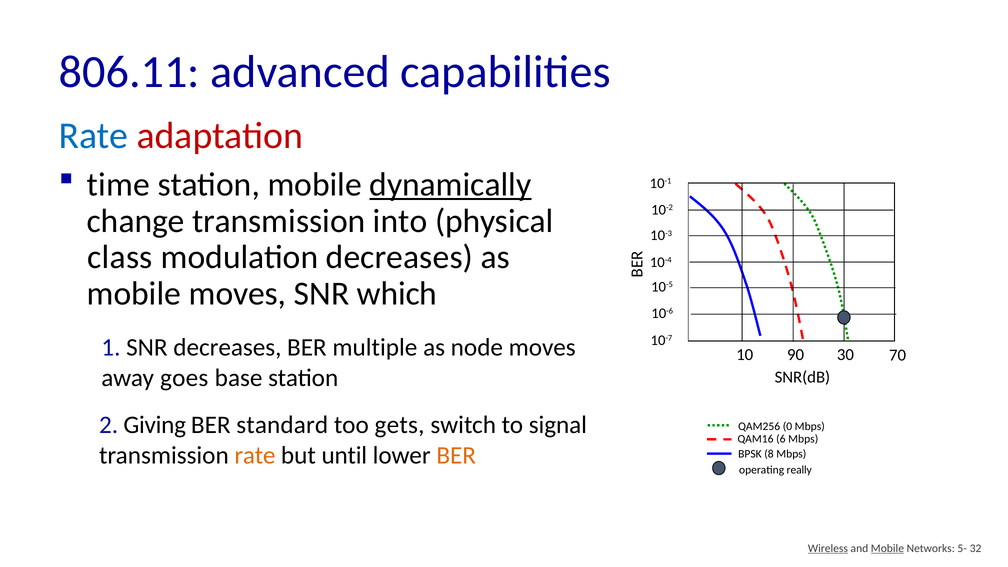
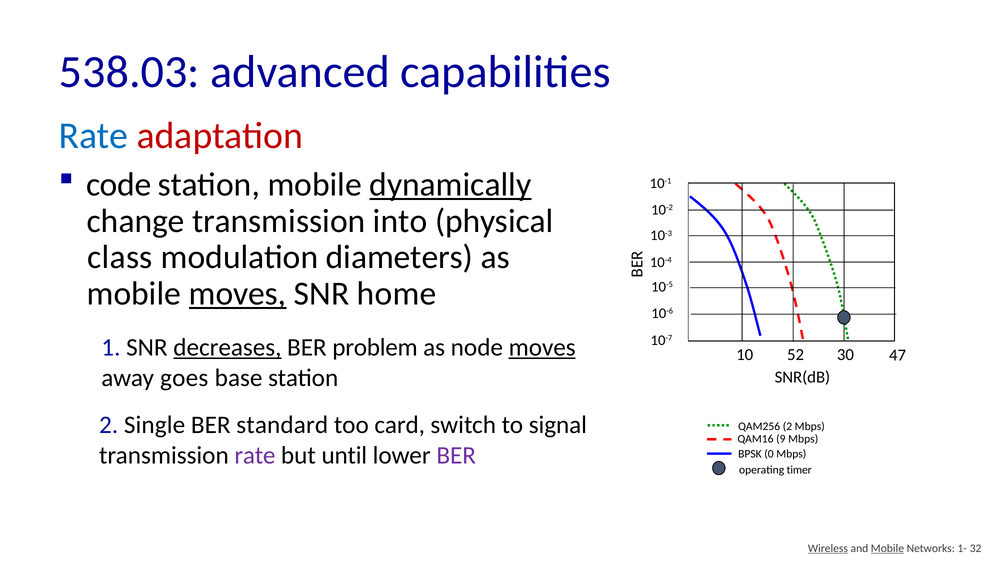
806.11: 806.11 -> 538.03
time: time -> code
modulation decreases: decreases -> diameters
moves at (238, 294) underline: none -> present
which: which -> home
decreases at (227, 348) underline: none -> present
multiple: multiple -> problem
moves at (542, 348) underline: none -> present
90: 90 -> 52
70: 70 -> 47
Giving: Giving -> Single
gets: gets -> card
QAM256 0: 0 -> 2
6: 6 -> 9
rate at (255, 455) colour: orange -> purple
BER at (456, 455) colour: orange -> purple
8: 8 -> 0
really: really -> timer
5-: 5- -> 1-
